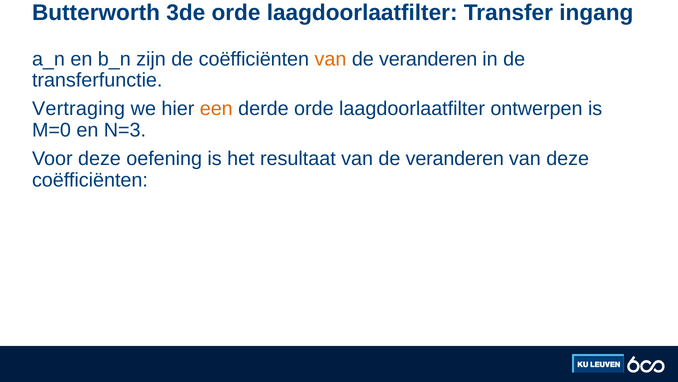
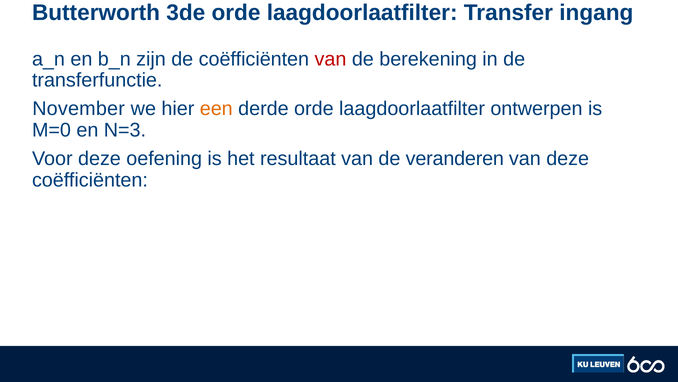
van at (330, 59) colour: orange -> red
veranderen at (428, 59): veranderen -> berekening
Vertraging: Vertraging -> November
